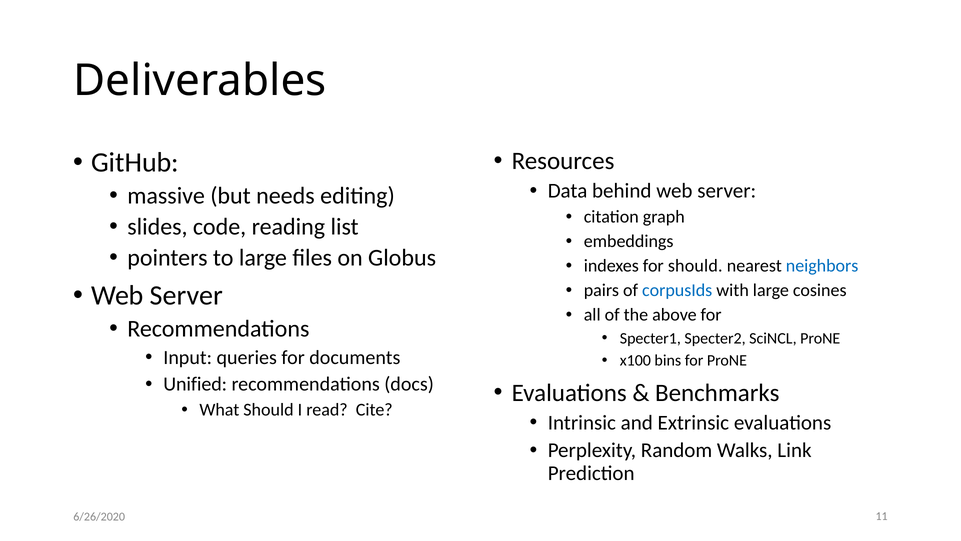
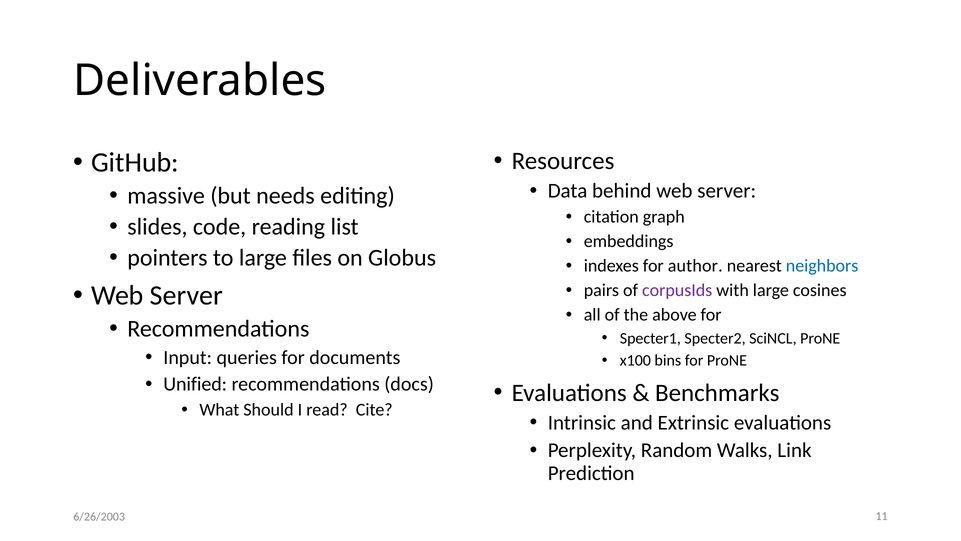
for should: should -> author
corpusIds colour: blue -> purple
6/26/2020: 6/26/2020 -> 6/26/2003
